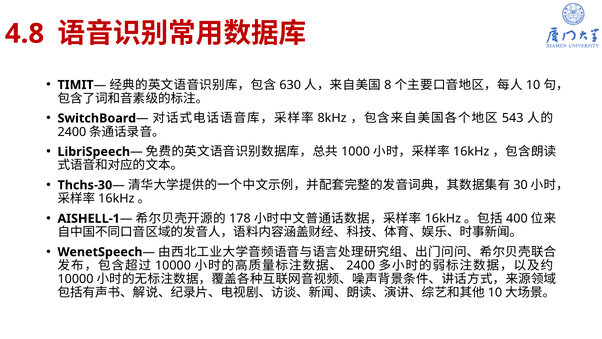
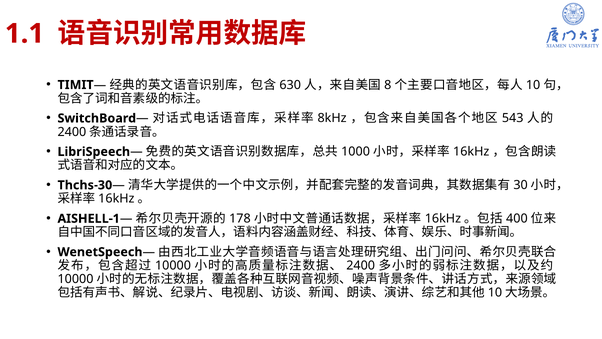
4.8: 4.8 -> 1.1
